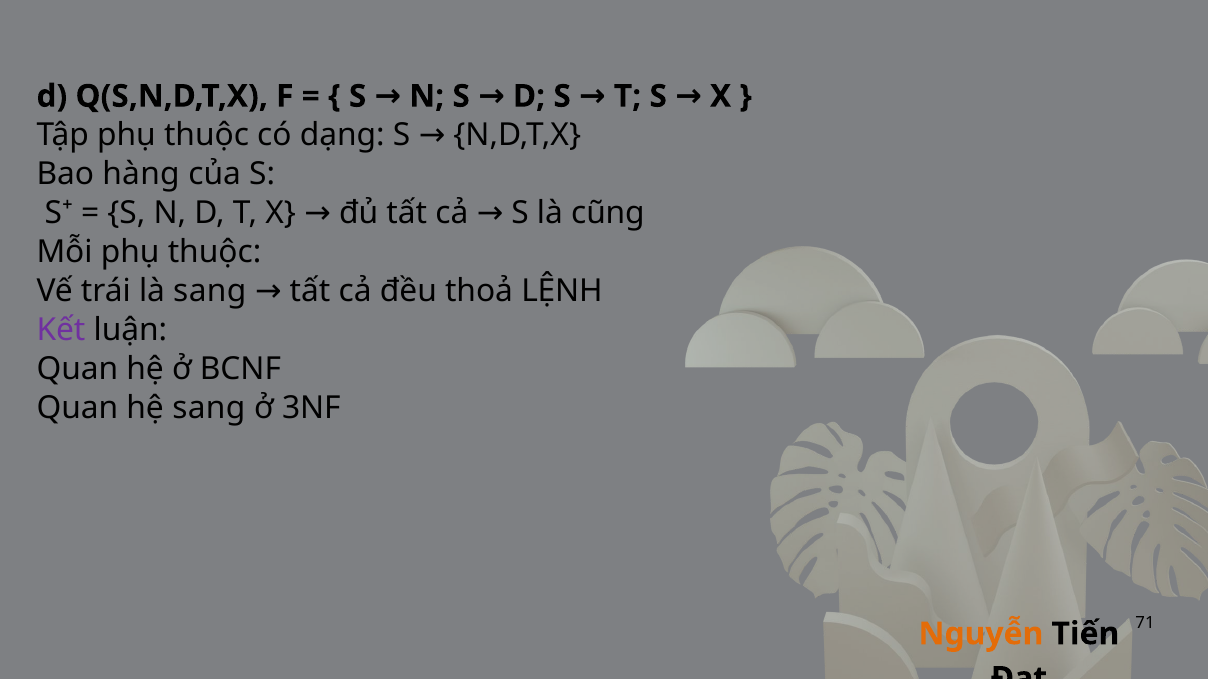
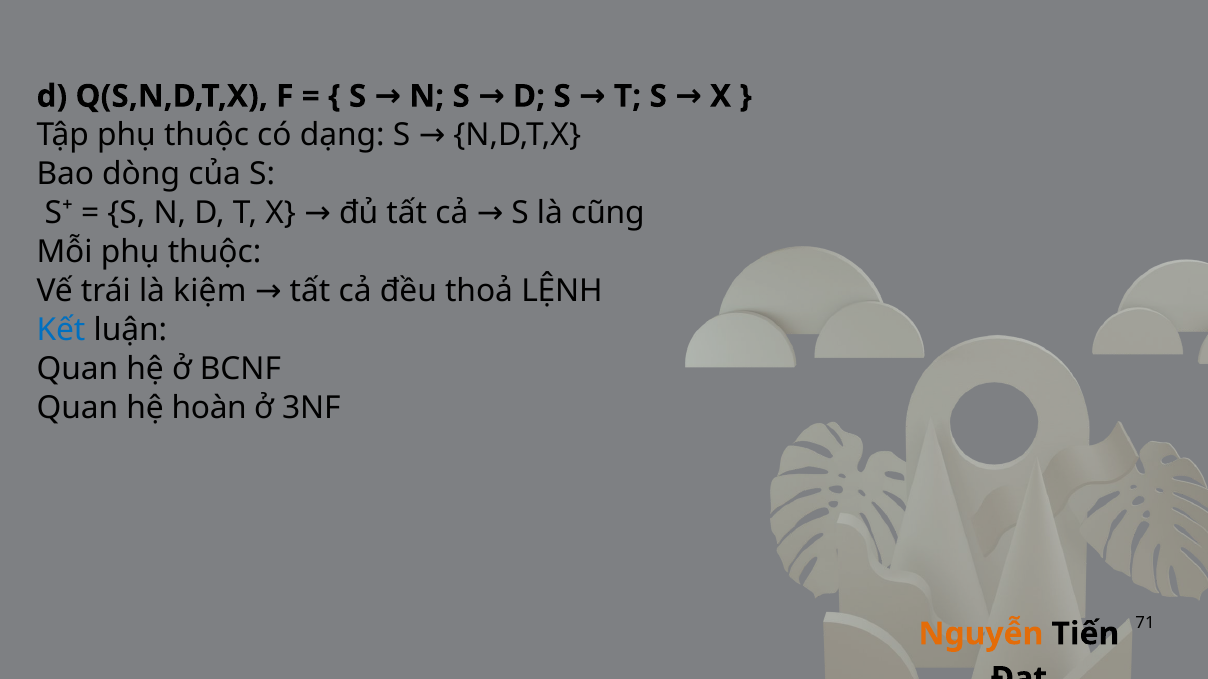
hàng: hàng -> dòng
là sang: sang -> kiệm
Kết colour: purple -> blue
hệ sang: sang -> hoàn
